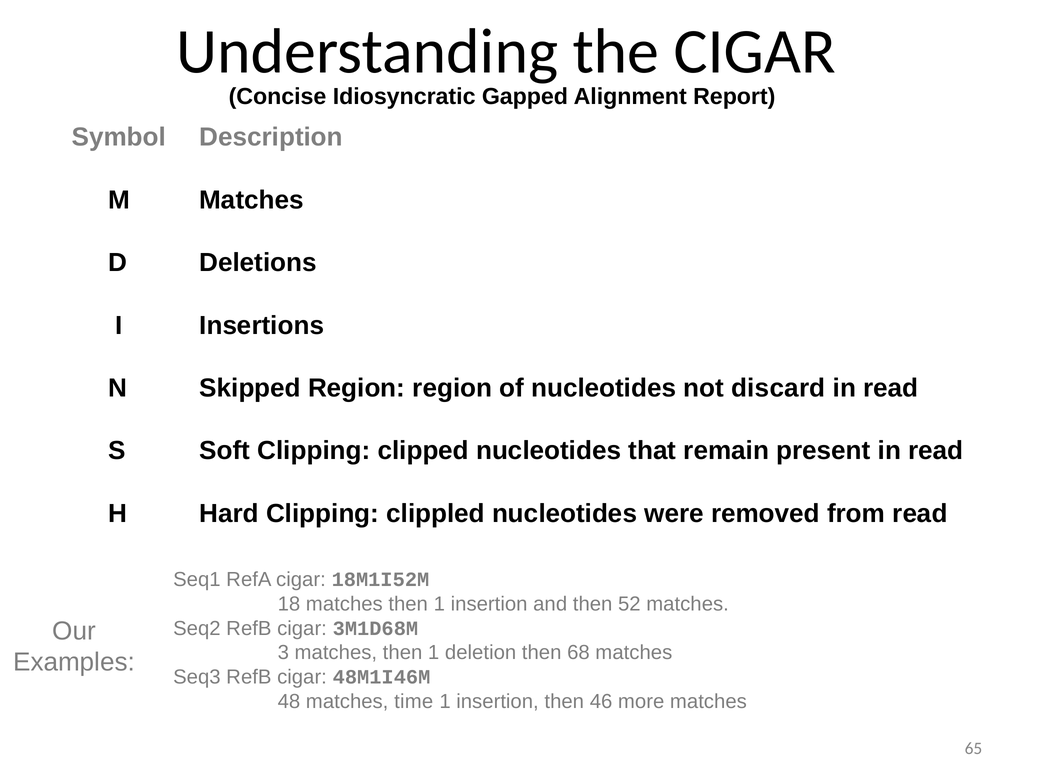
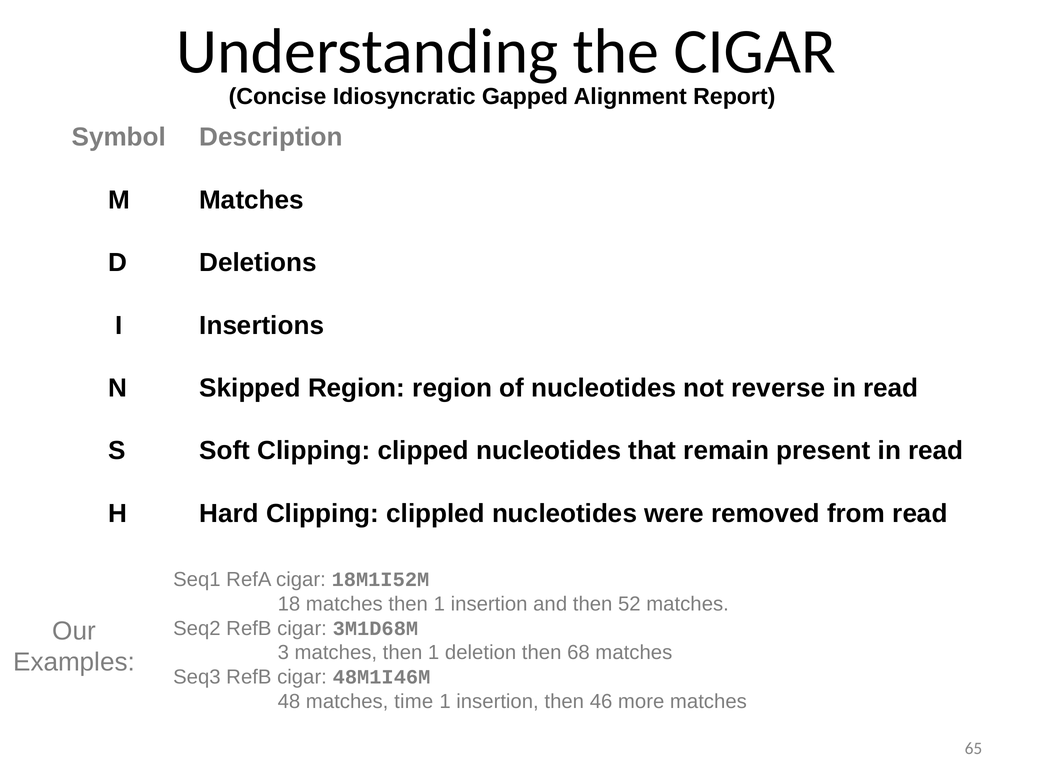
discard: discard -> reverse
